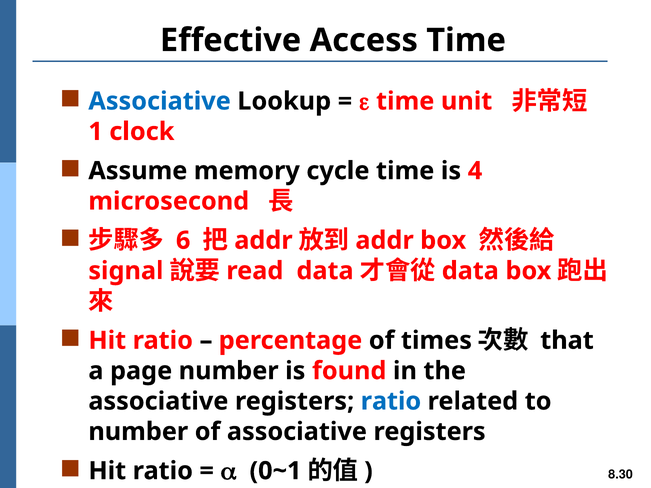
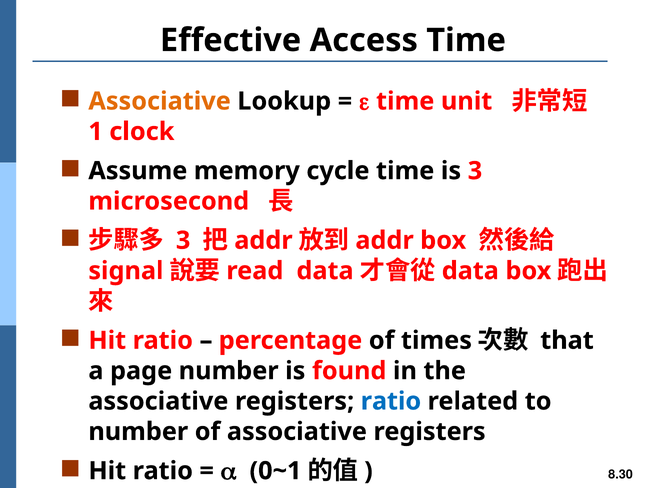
Associative at (160, 101) colour: blue -> orange
is 4: 4 -> 3
6 at (183, 241): 6 -> 3
